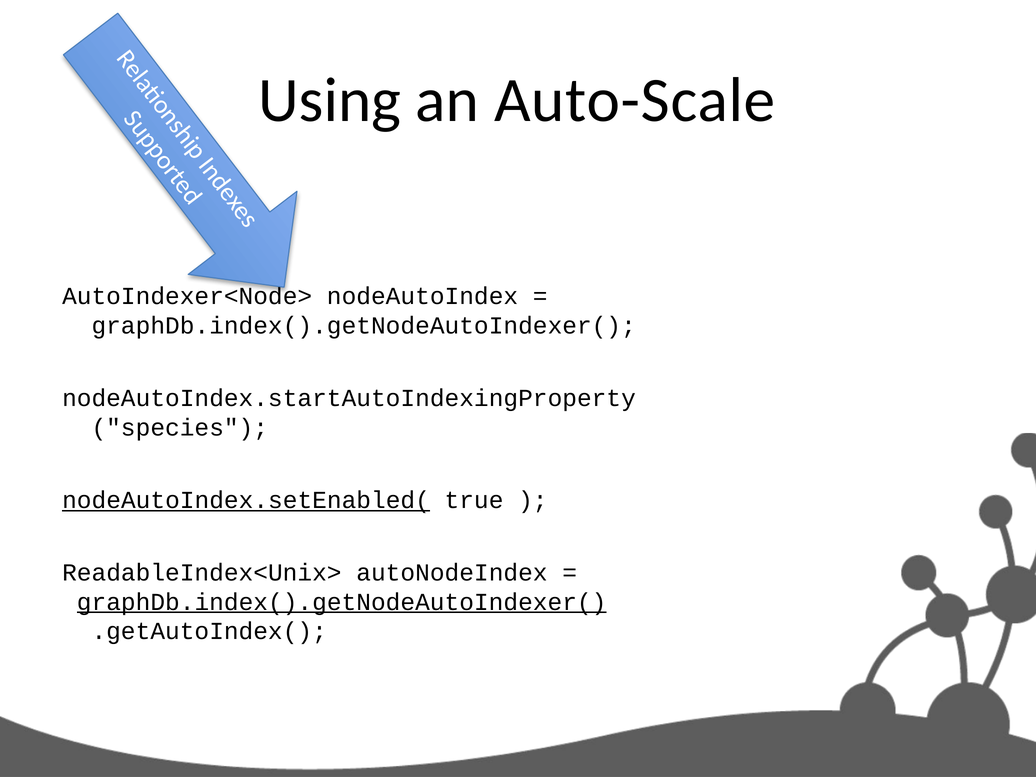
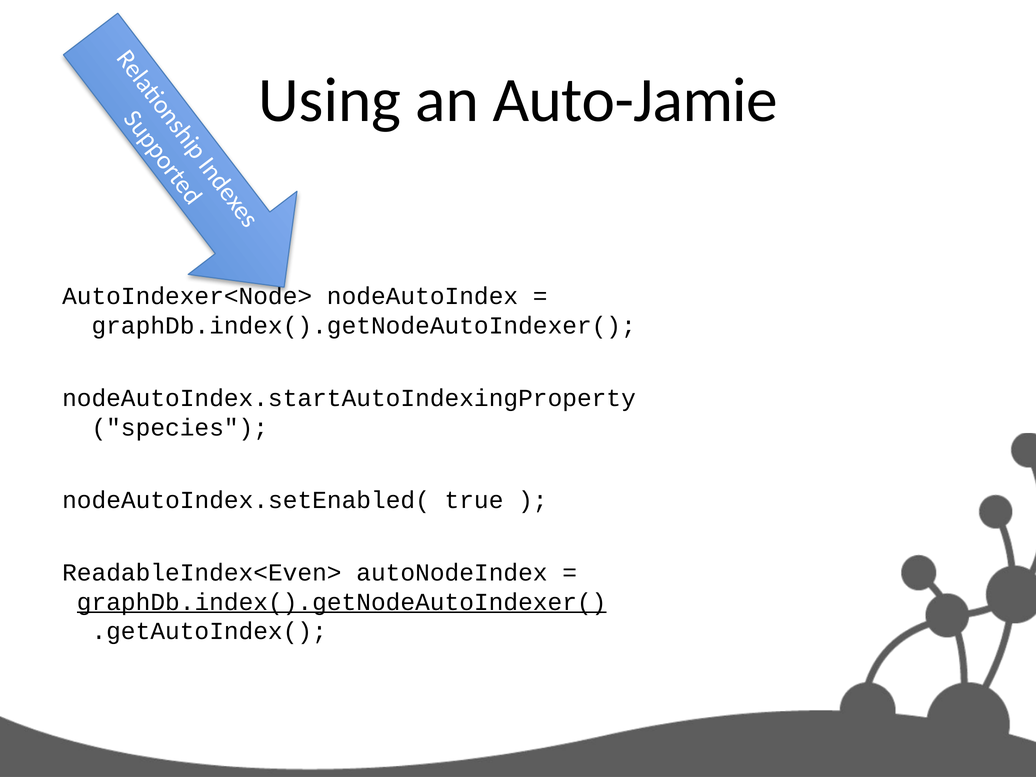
Auto-Scale: Auto-Scale -> Auto-Jamie
nodeAutoIndex.setEnabled( underline: present -> none
ReadableIndex<Unix>: ReadableIndex<Unix> -> ReadableIndex<Even>
